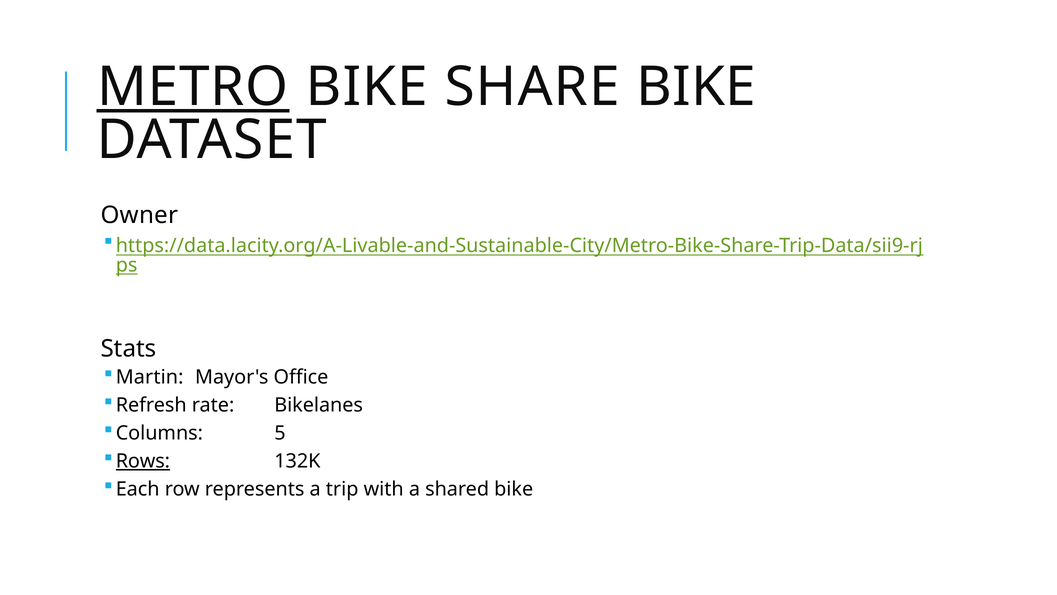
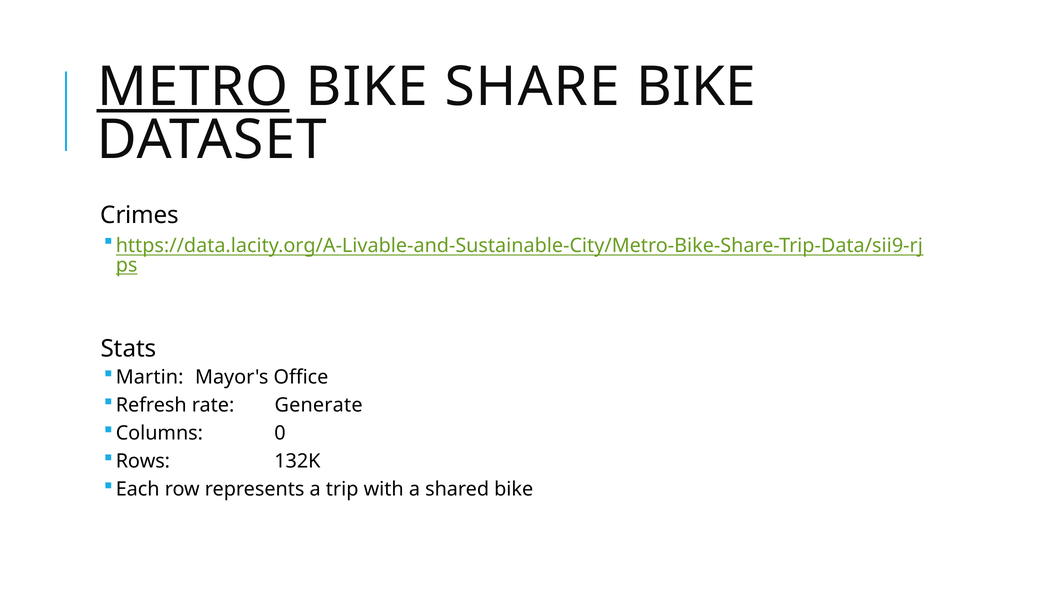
Owner: Owner -> Crimes
Bikelanes: Bikelanes -> Generate
5: 5 -> 0
Rows underline: present -> none
